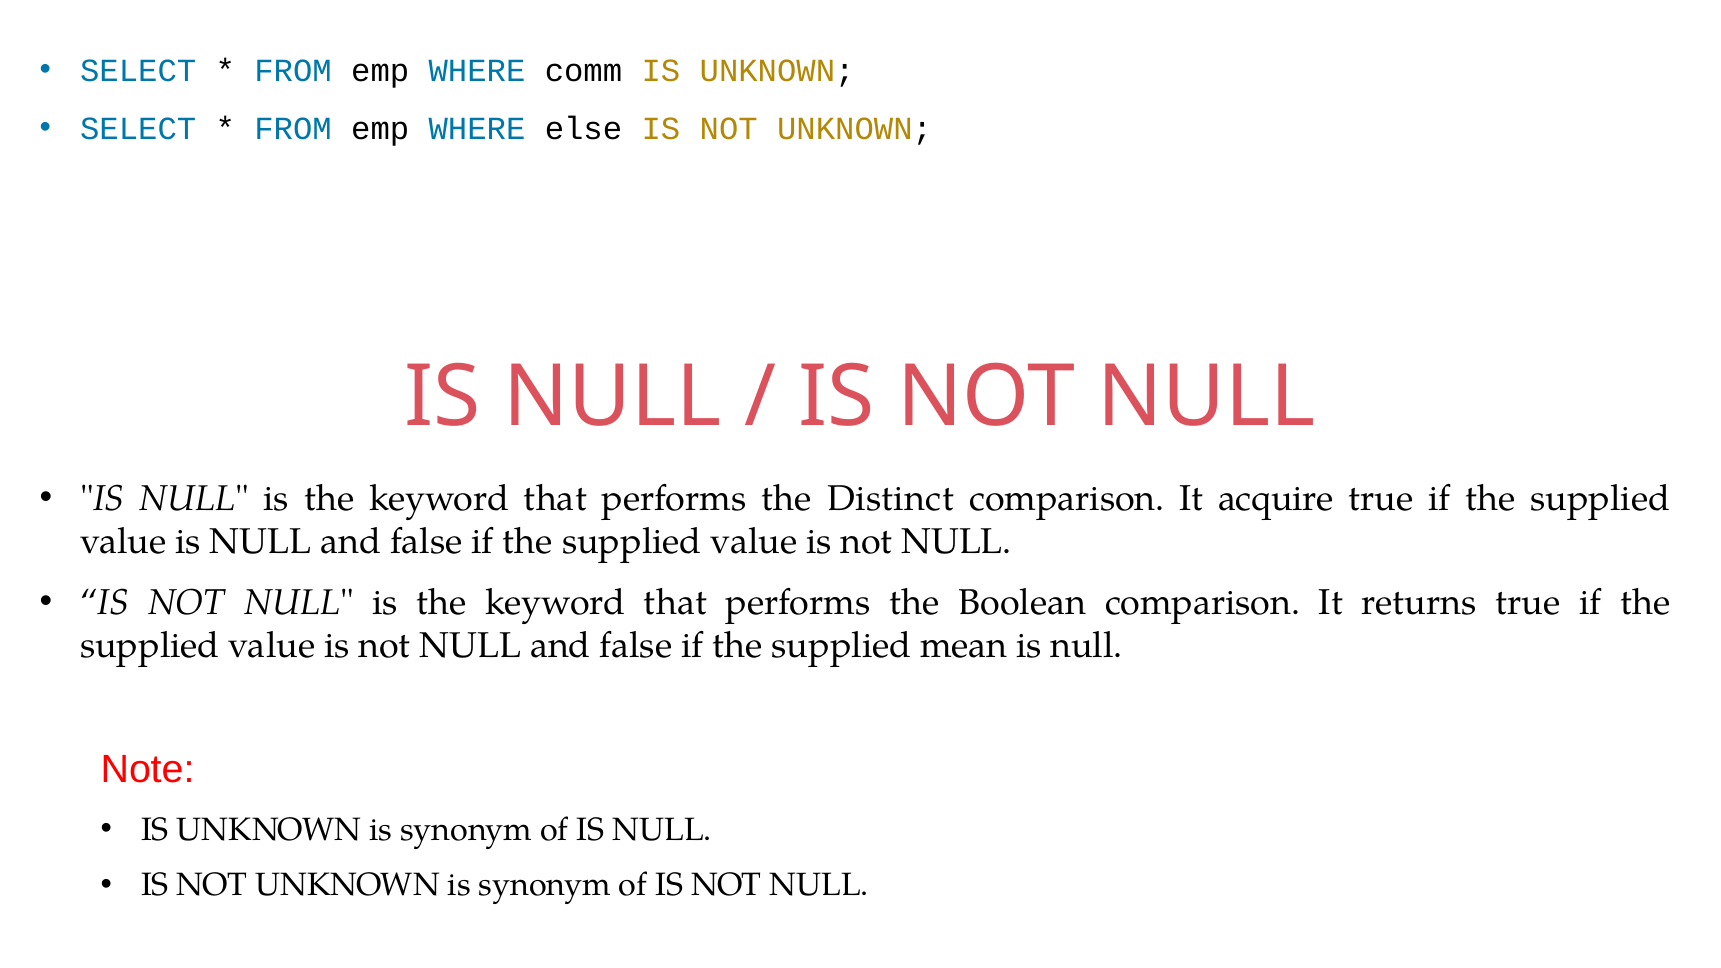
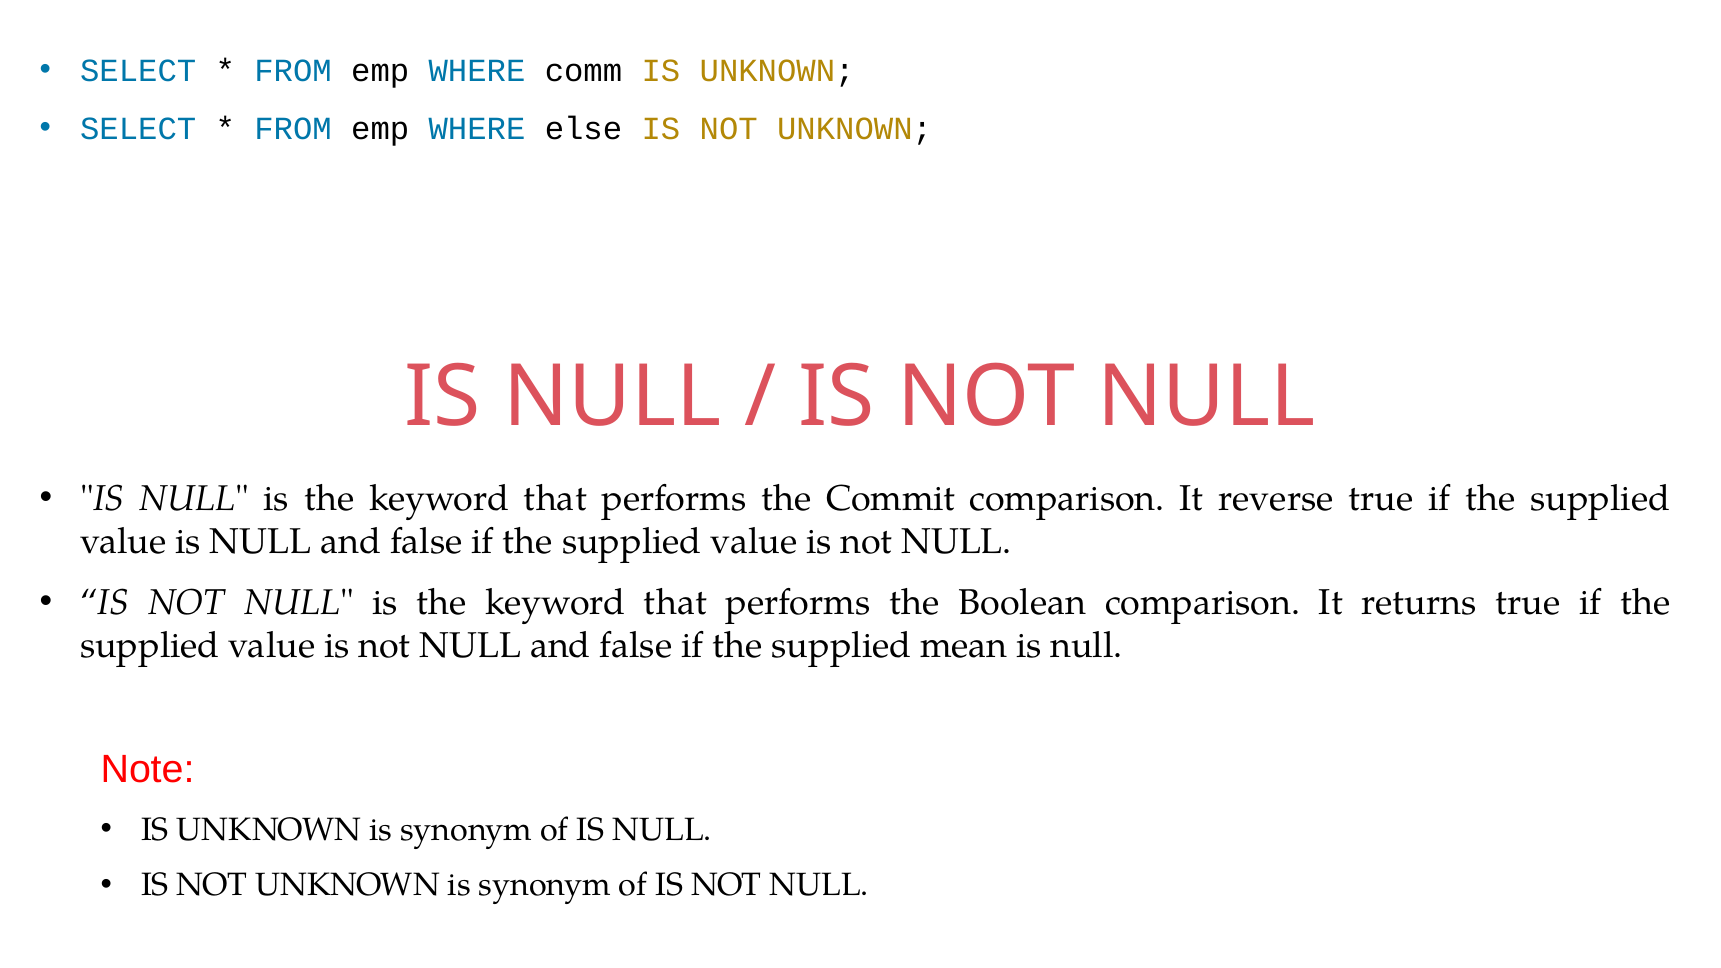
Distinct: Distinct -> Commit
acquire: acquire -> reverse
